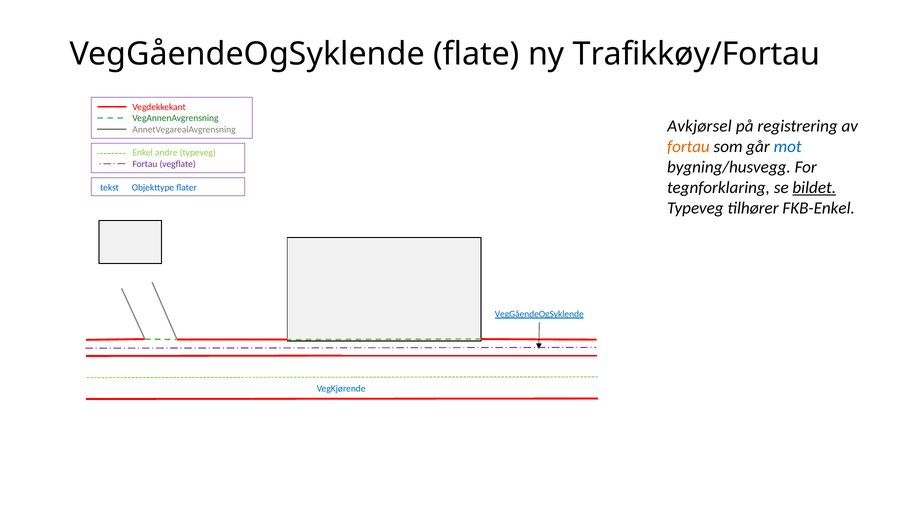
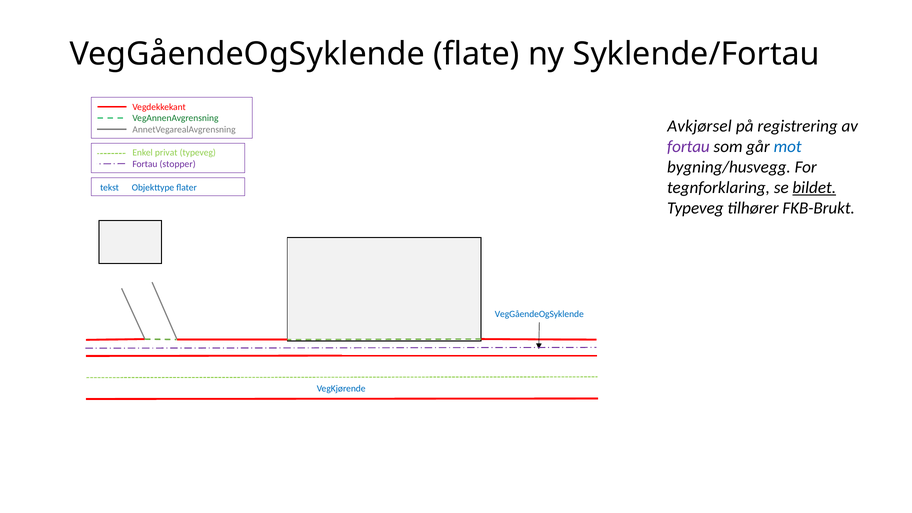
Trafikkøy/Fortau: Trafikkøy/Fortau -> Syklende/Fortau
fortau at (688, 147) colour: orange -> purple
andre: andre -> privat
vegflate: vegflate -> stopper
FKB-Enkel: FKB-Enkel -> FKB-Brukt
VegGåendeOgSyklende at (539, 314) underline: present -> none
